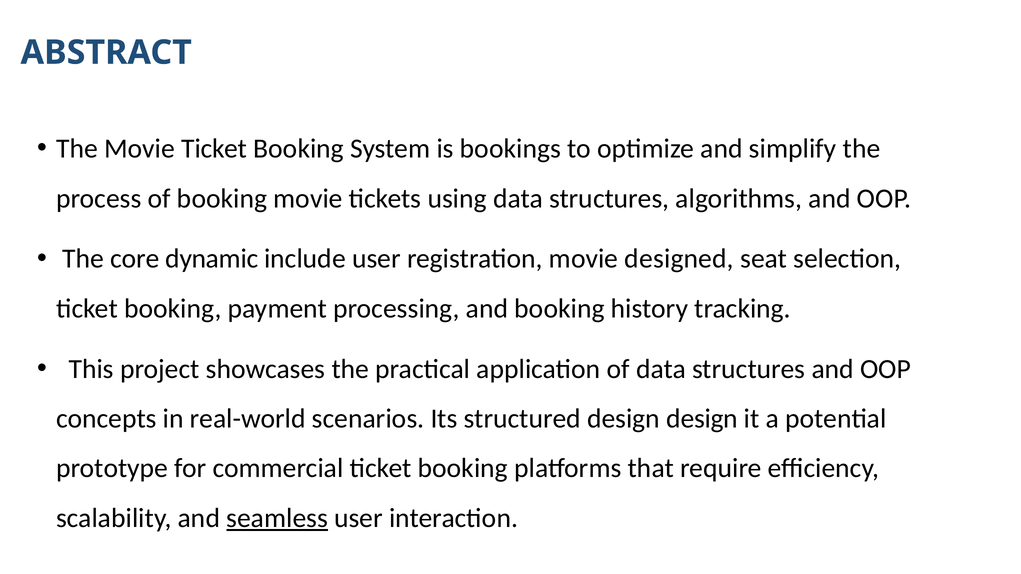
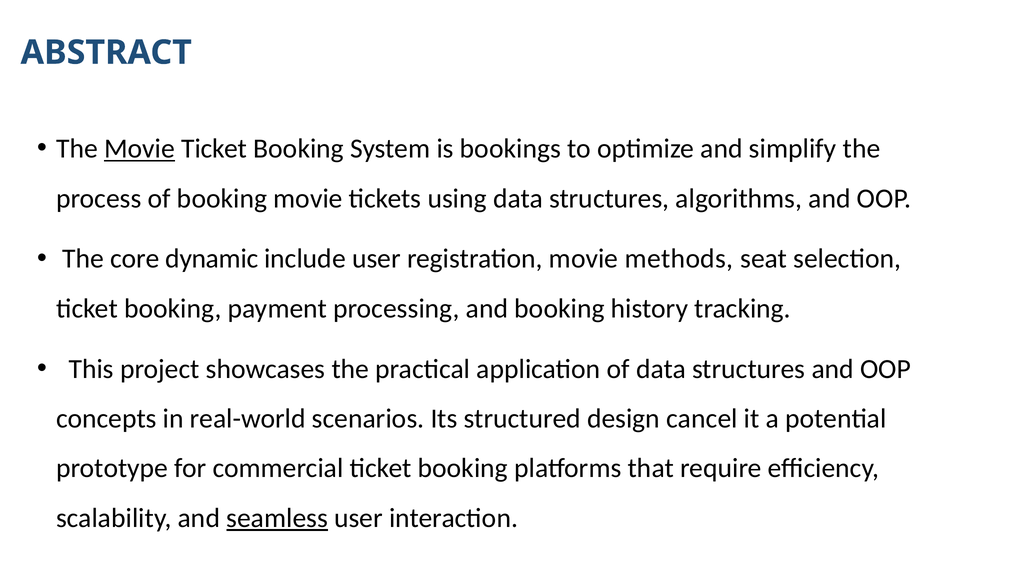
Movie at (139, 149) underline: none -> present
designed: designed -> methods
design design: design -> cancel
